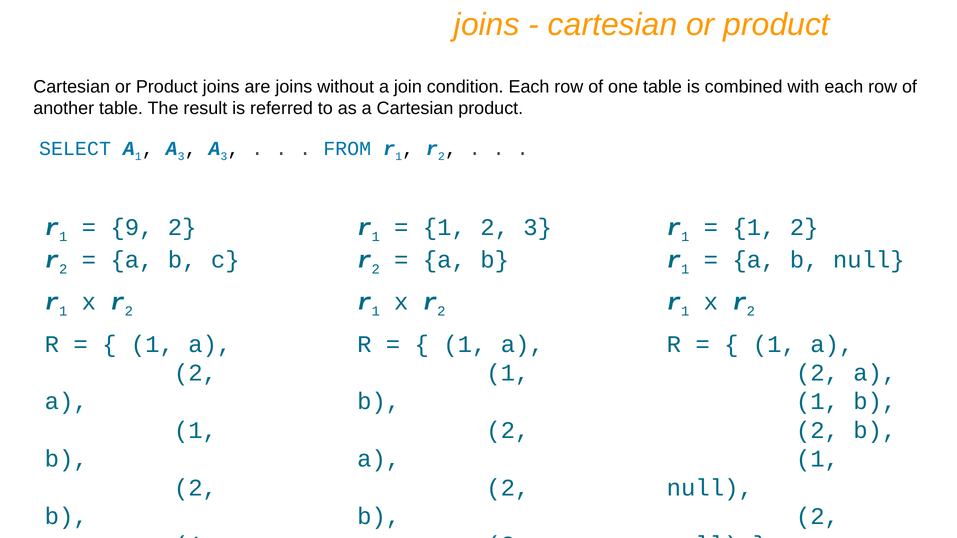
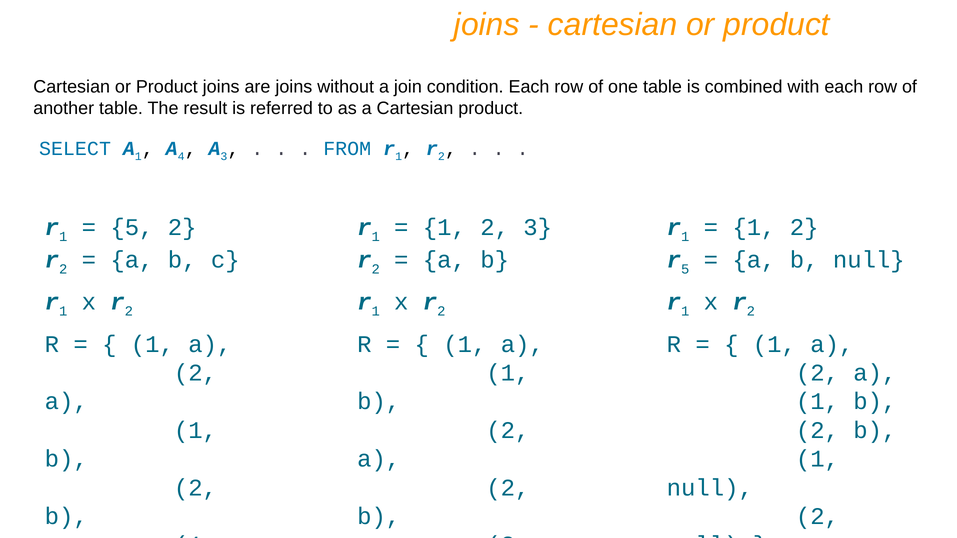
3 at (181, 157): 3 -> 4
9 at (132, 227): 9 -> 5
1 at (685, 269): 1 -> 5
